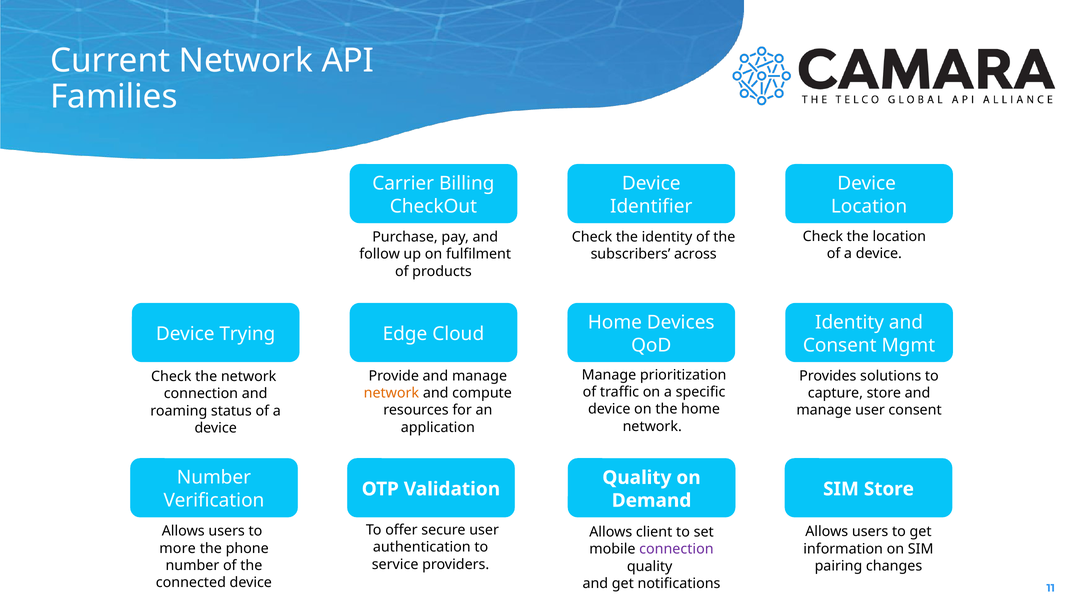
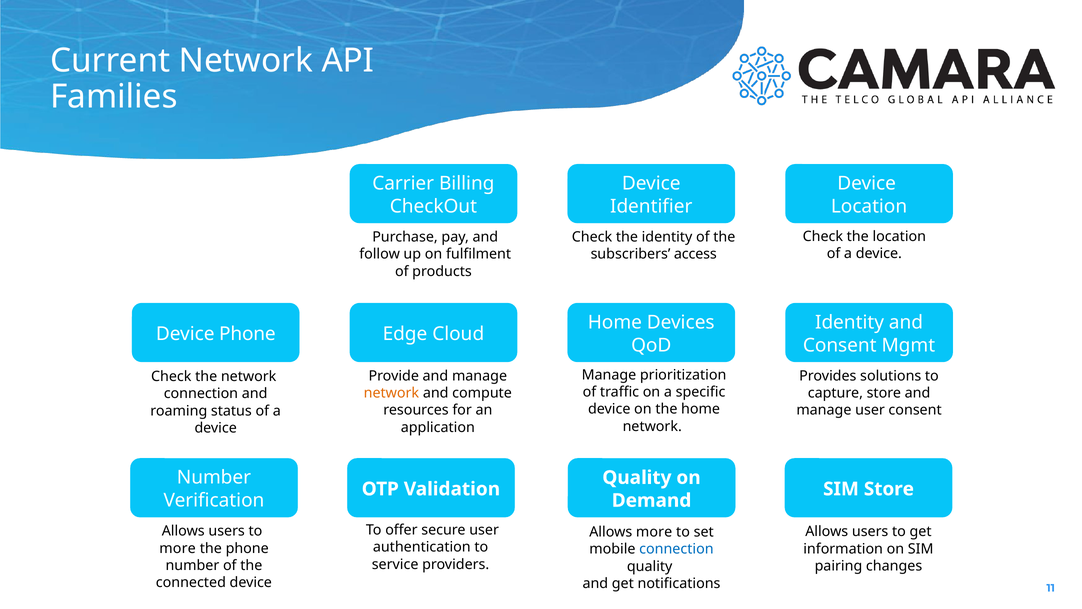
subscribers across: across -> access
Trying at (247, 334): Trying -> Phone
Allows client: client -> more
connection at (676, 549) colour: purple -> blue
